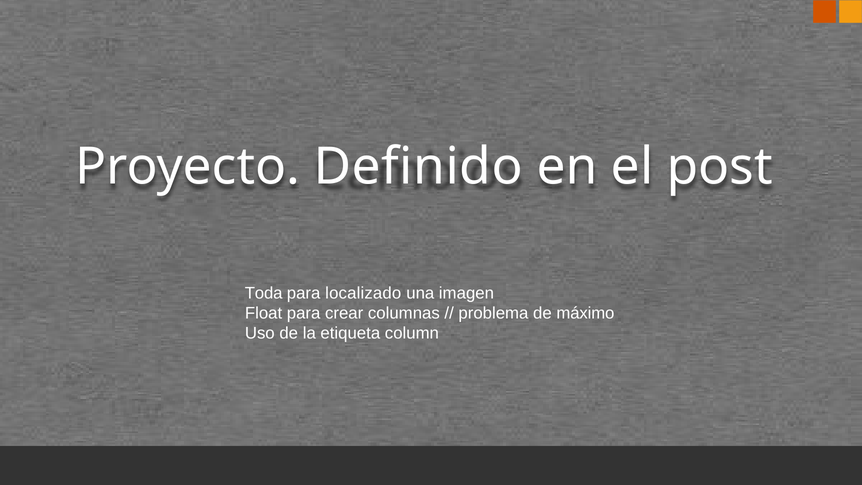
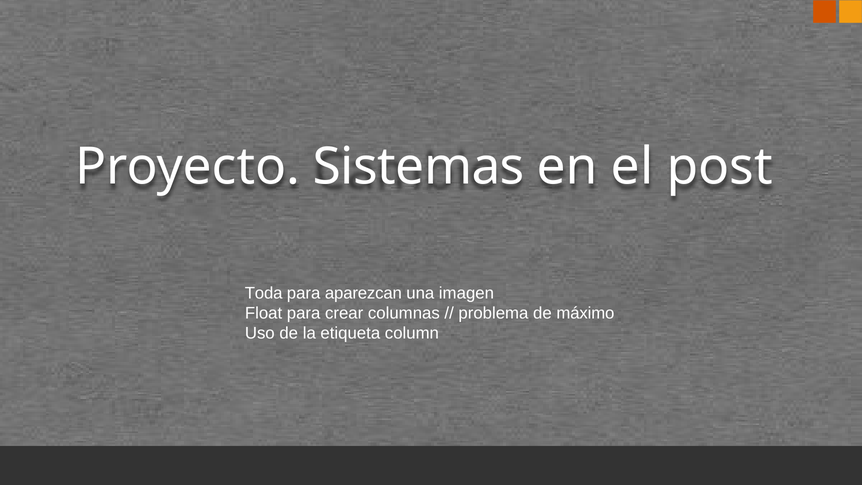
Definido: Definido -> Sistemas
localizado: localizado -> aparezcan
